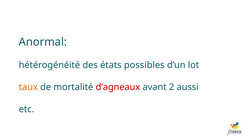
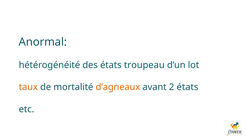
possibles: possibles -> troupeau
d’agneaux colour: red -> orange
2 aussi: aussi -> états
